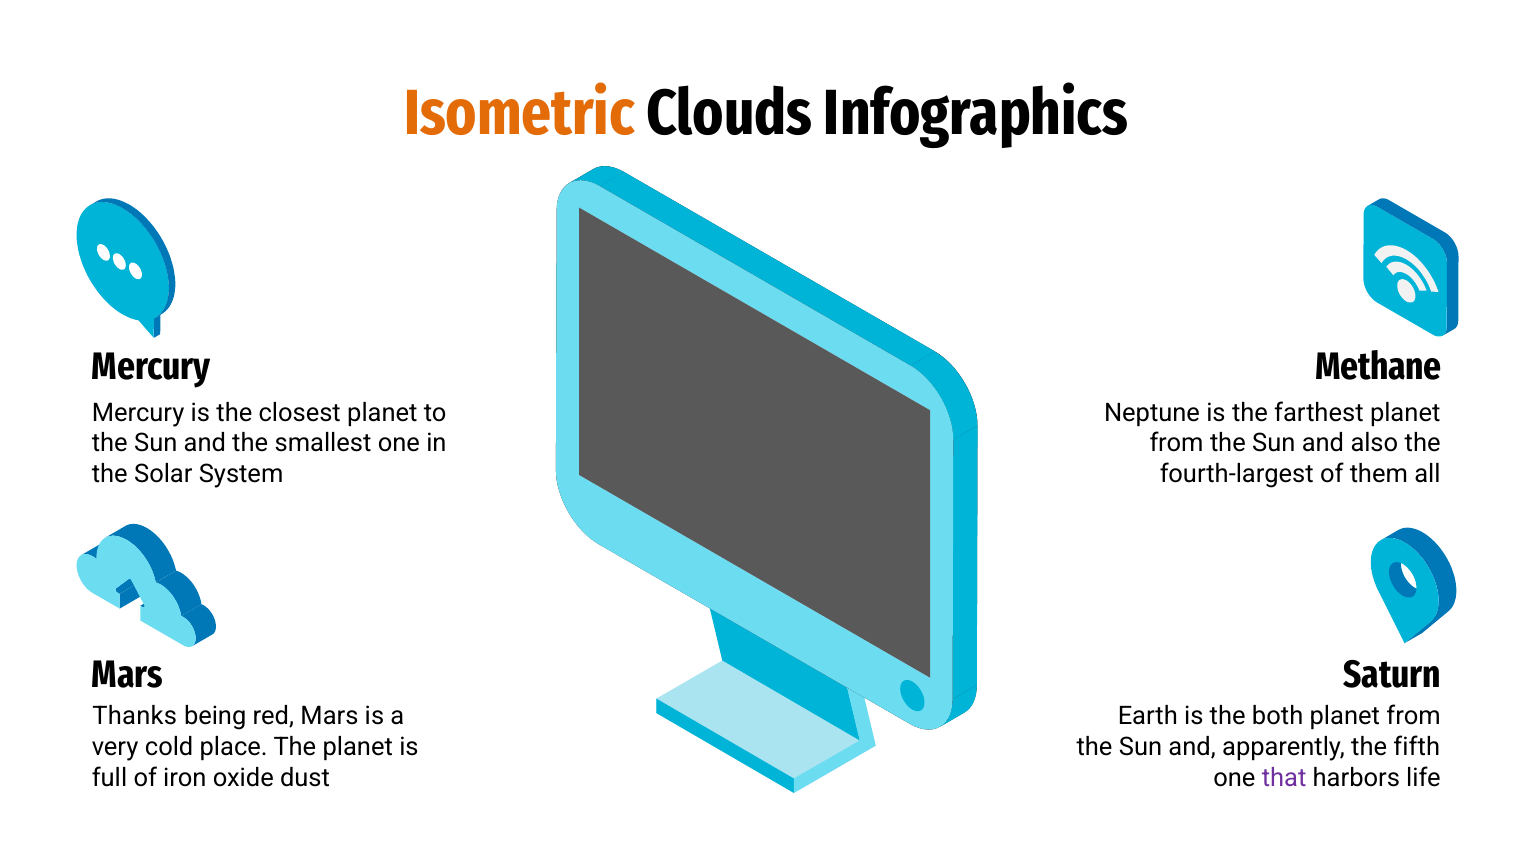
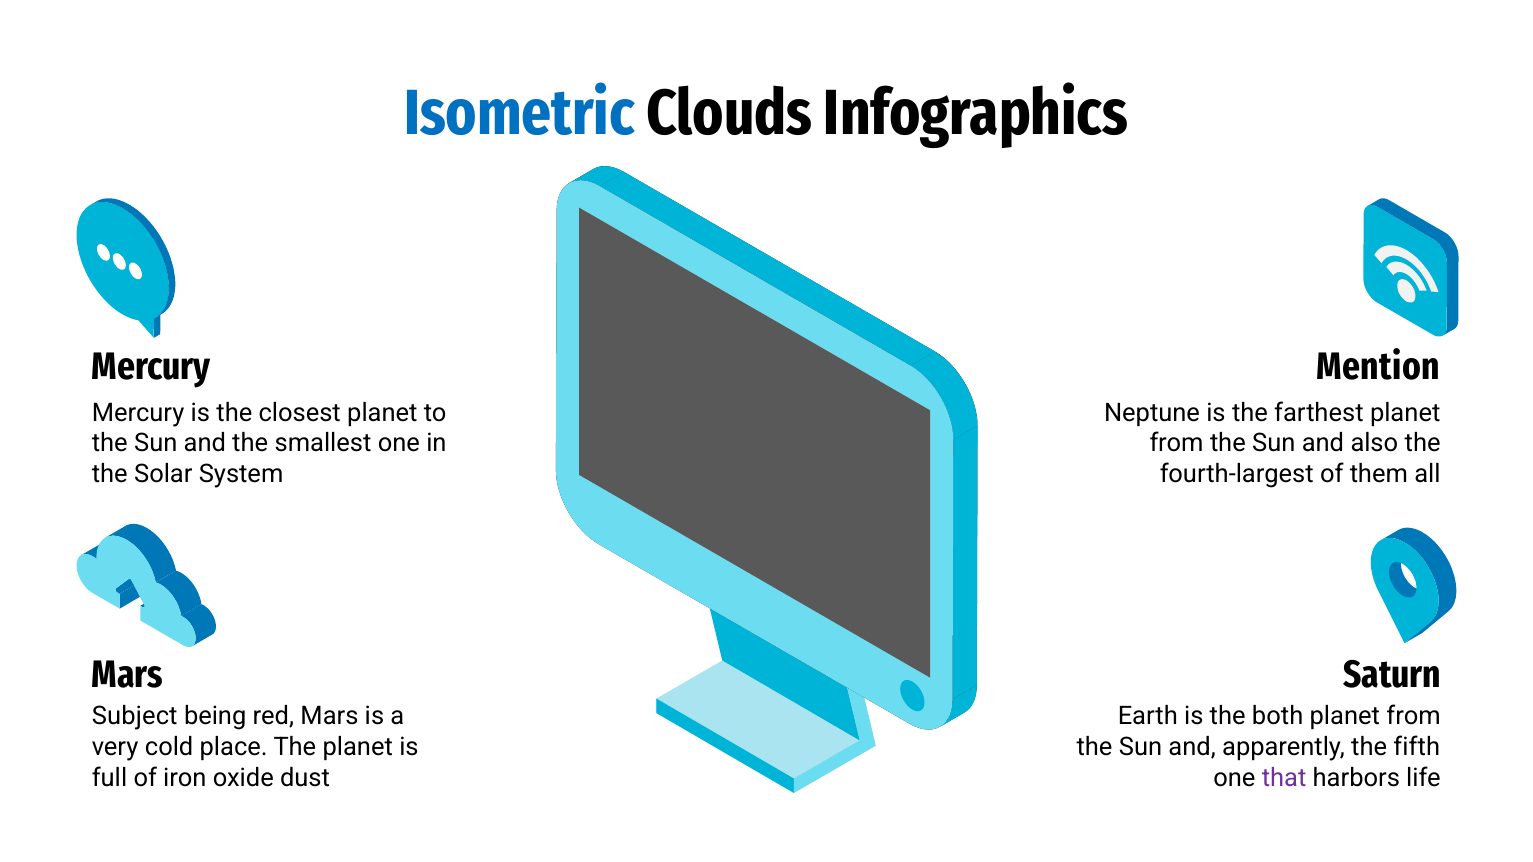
Isometric colour: orange -> blue
Methane: Methane -> Mention
Thanks: Thanks -> Subject
